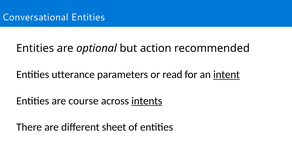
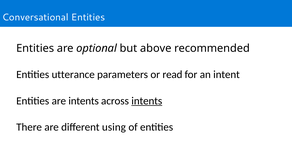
action: action -> above
intent underline: present -> none
are course: course -> intents
sheet: sheet -> using
